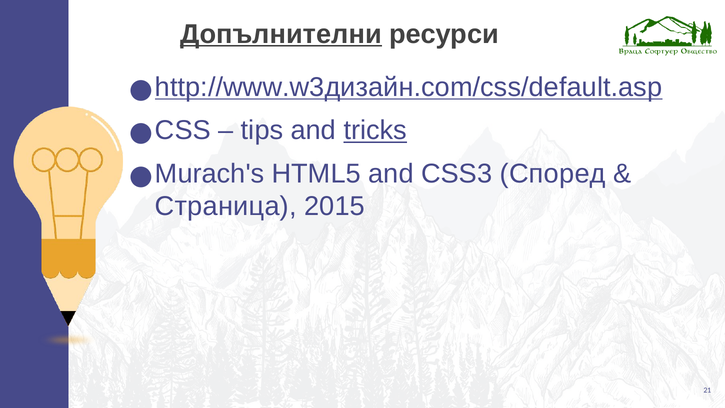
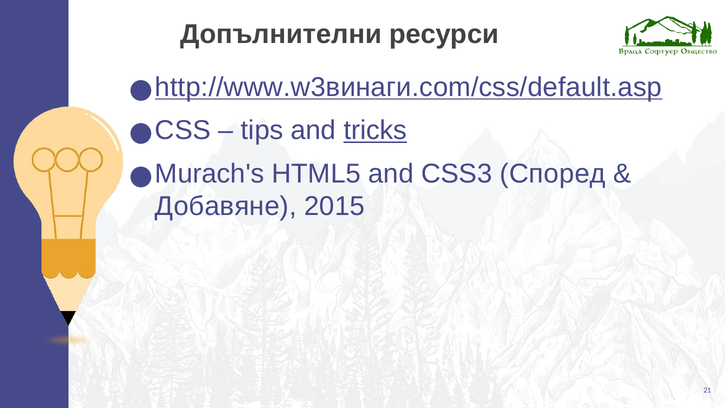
Допълнителни underline: present -> none
http://www.w3дизайн.com/css/default.asp: http://www.w3дизайн.com/css/default.asp -> http://www.w3винаги.com/css/default.asp
Страница: Страница -> Добавяне
